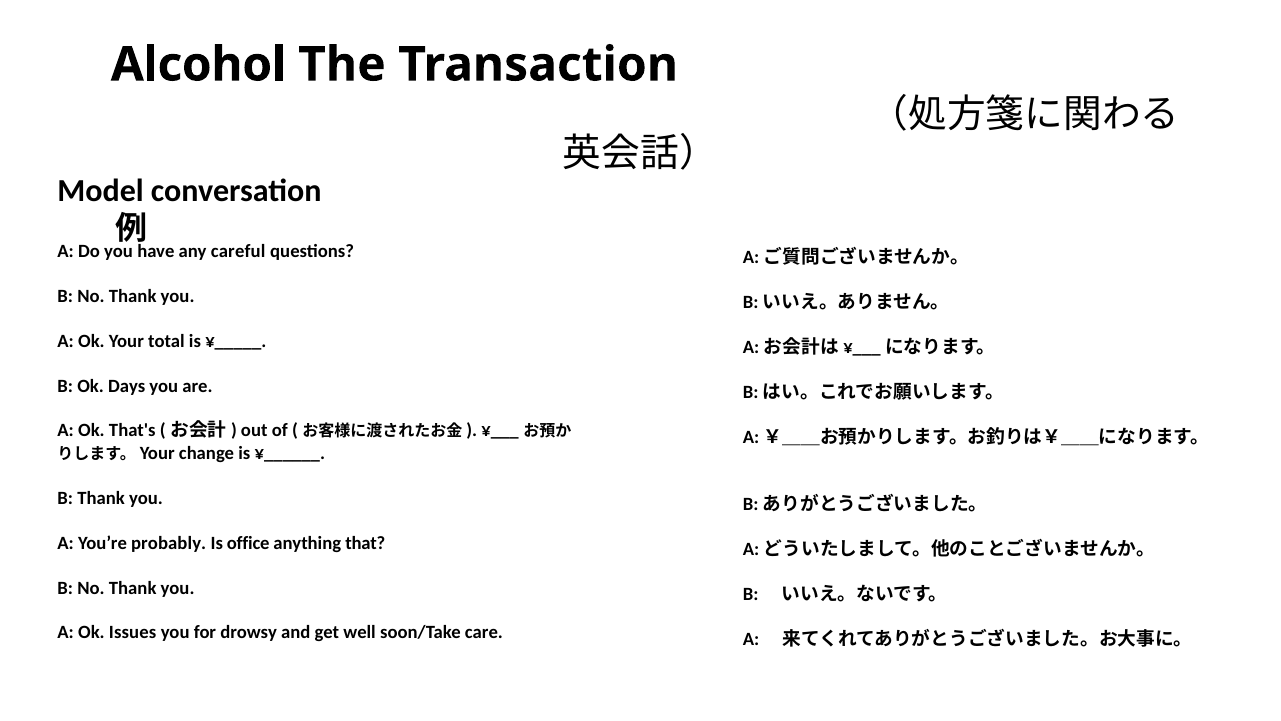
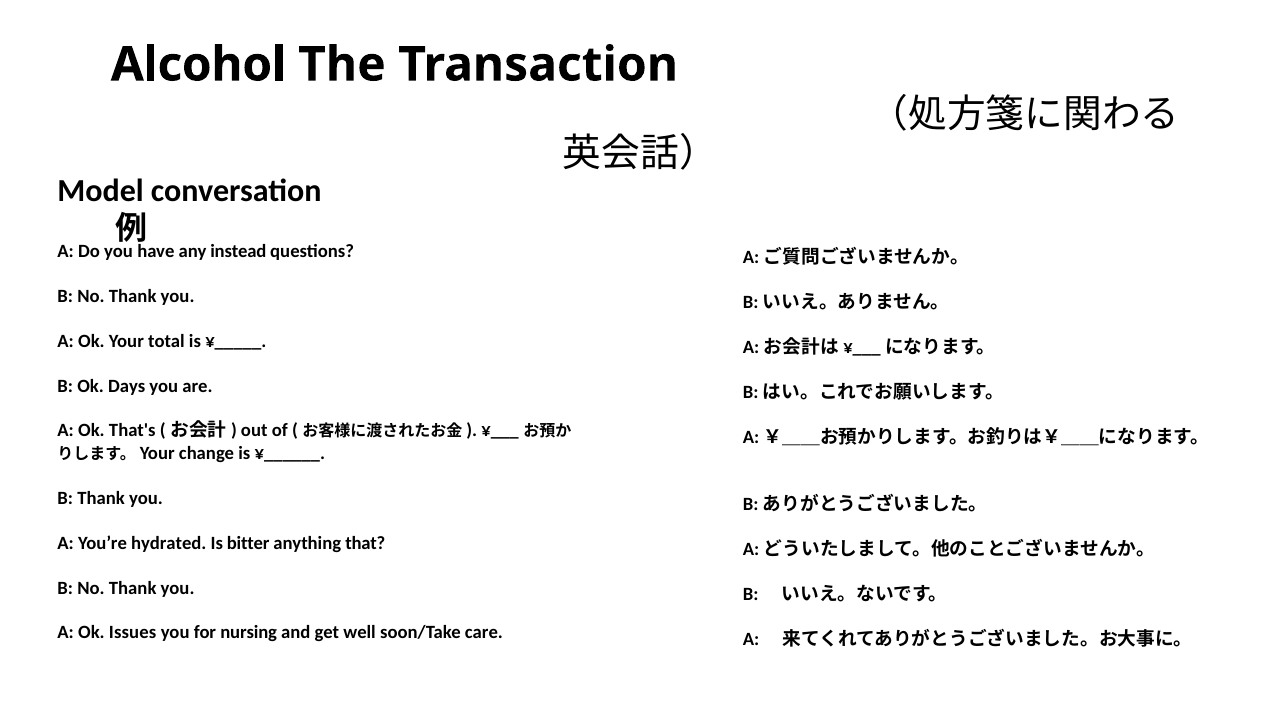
careful: careful -> instead
probably: probably -> hydrated
office: office -> bitter
drowsy: drowsy -> nursing
